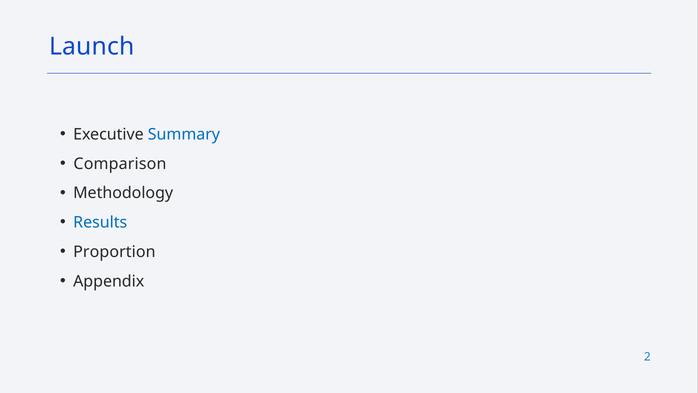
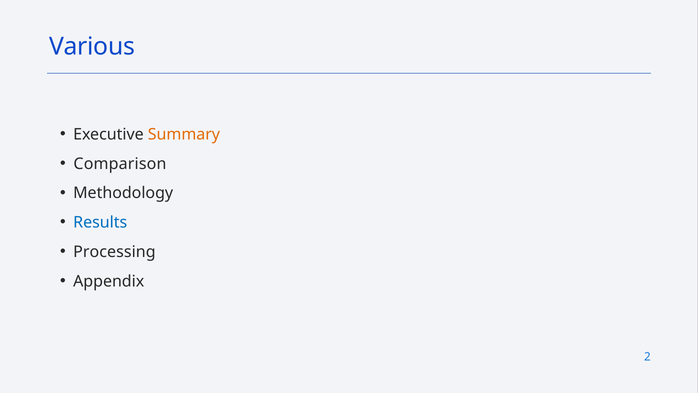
Launch: Launch -> Various
Summary colour: blue -> orange
Proportion: Proportion -> Processing
